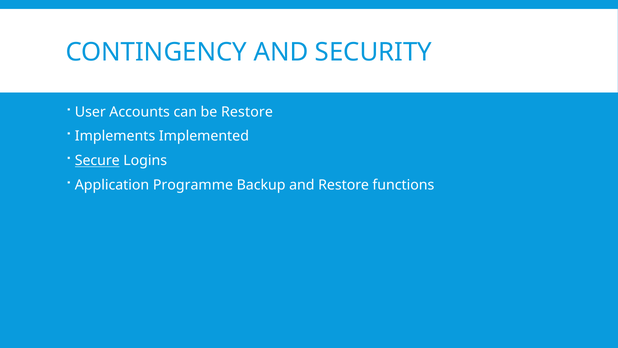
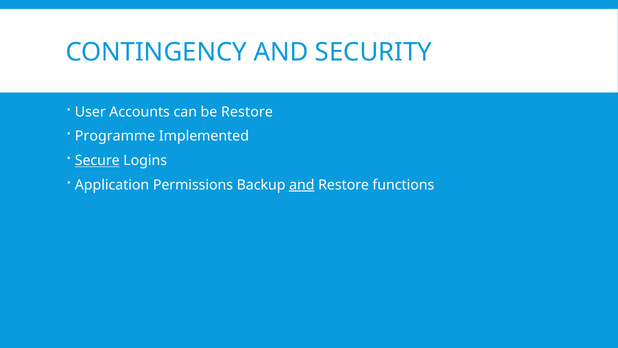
Implements: Implements -> Programme
Programme: Programme -> Permissions
and at (302, 185) underline: none -> present
